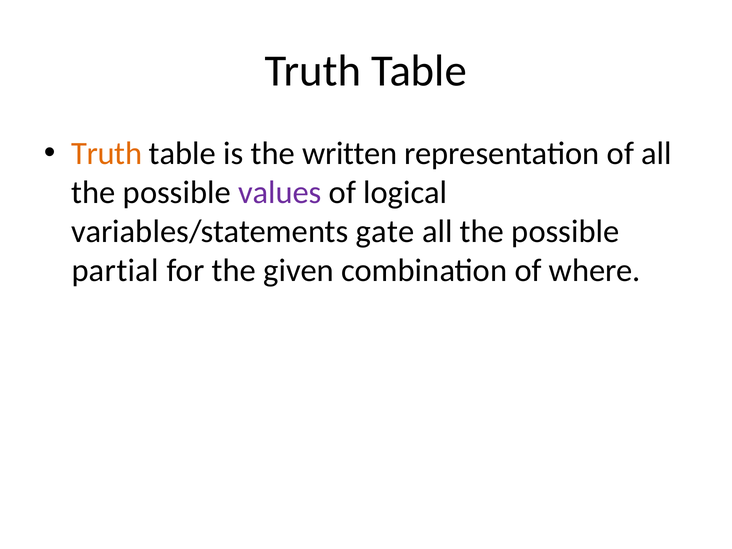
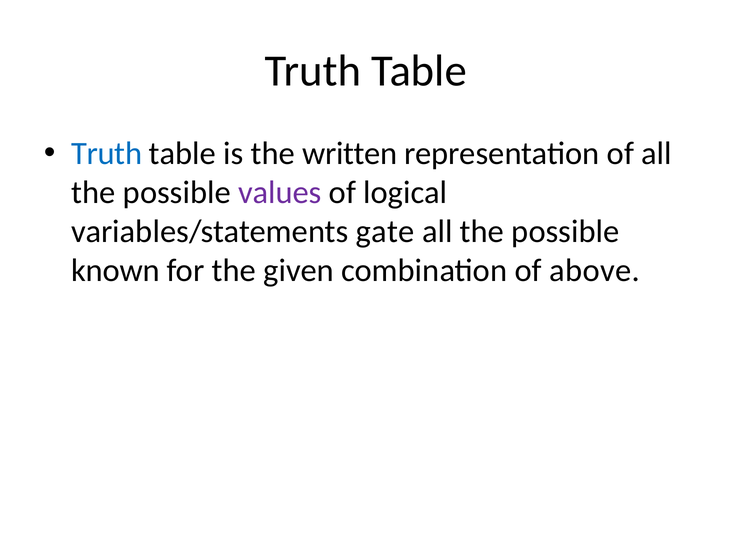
Truth at (107, 154) colour: orange -> blue
partial: partial -> known
where: where -> above
